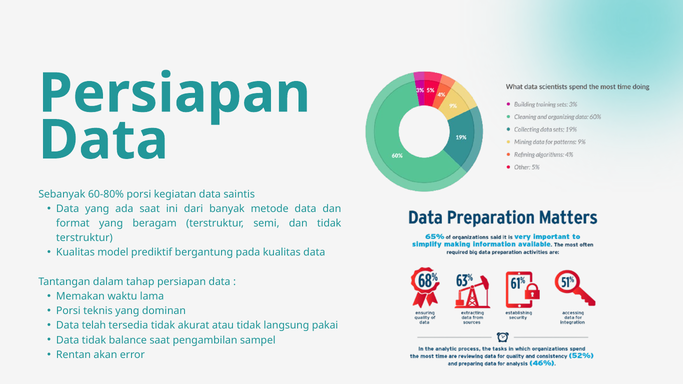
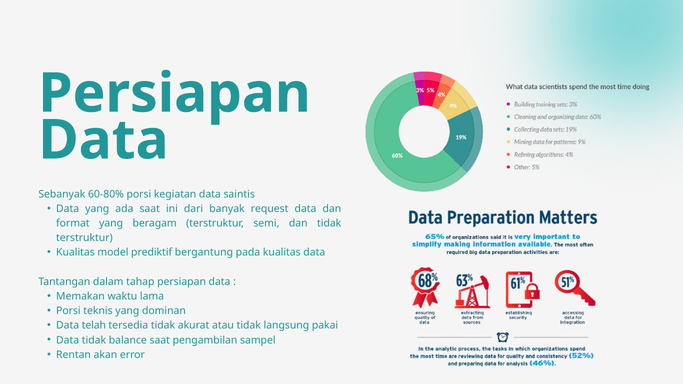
metode: metode -> request
